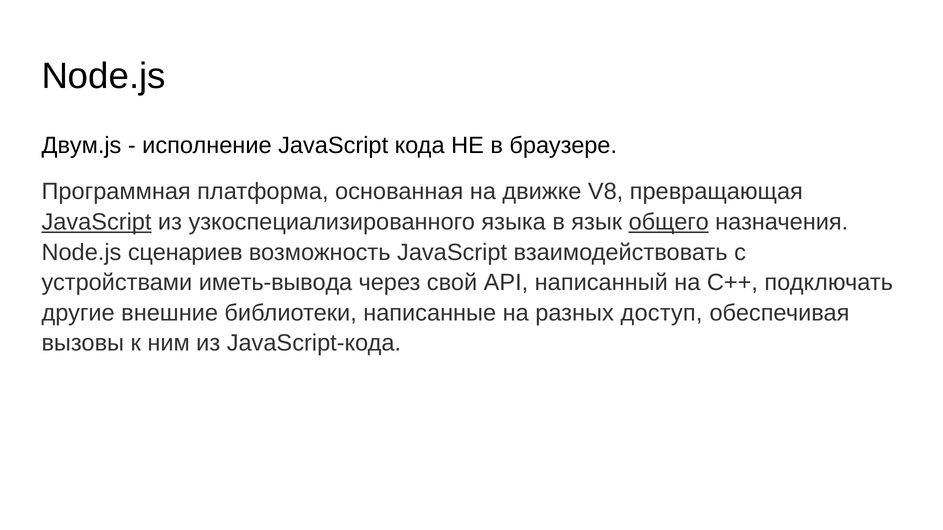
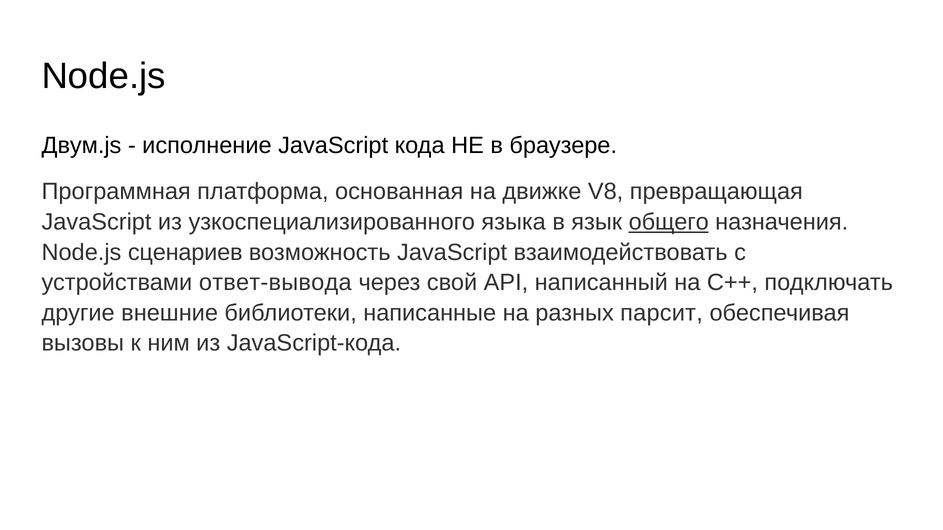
JavaScript at (97, 222) underline: present -> none
иметь-вывода: иметь-вывода -> ответ-вывода
доступ: доступ -> парсит
